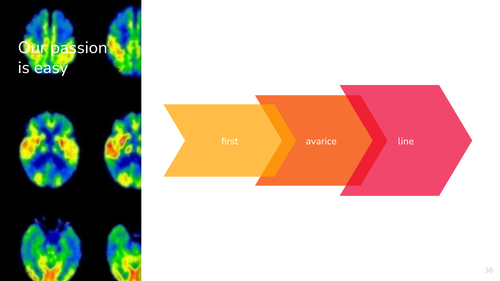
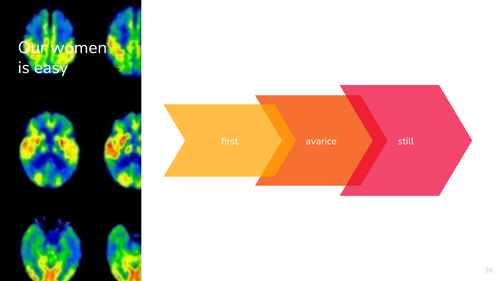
passion: passion -> women
line: line -> still
